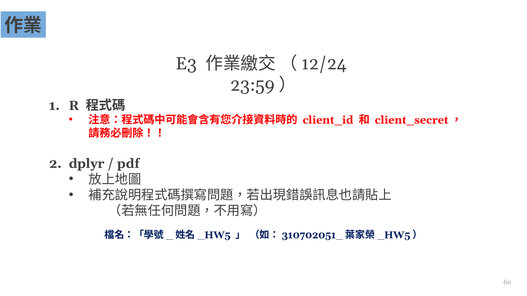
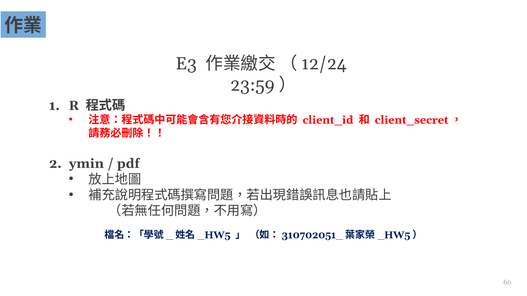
dplyr: dplyr -> ymin
